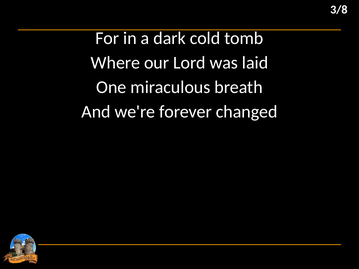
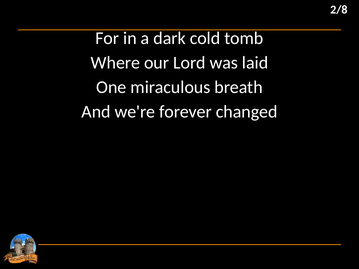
3/8: 3/8 -> 2/8
